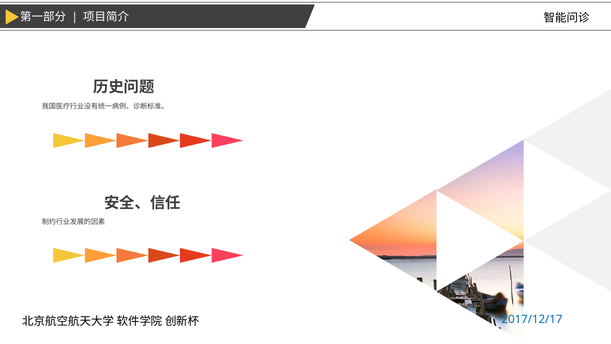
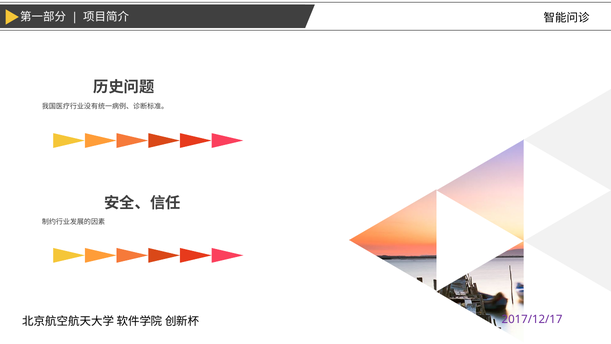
2017/12/17 colour: blue -> purple
